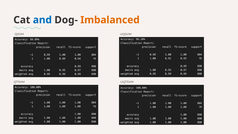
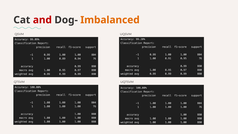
and colour: blue -> red
